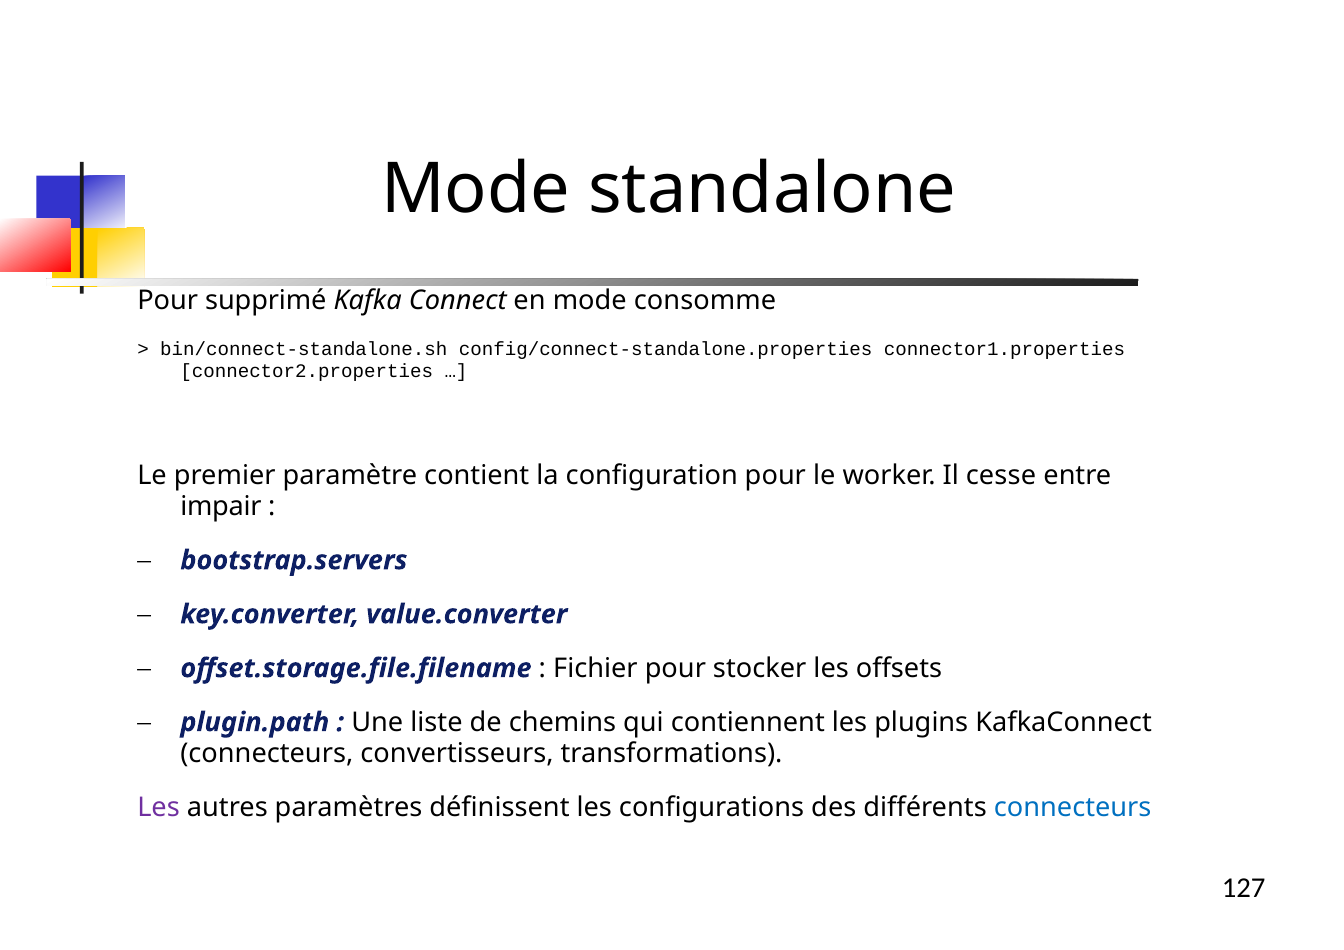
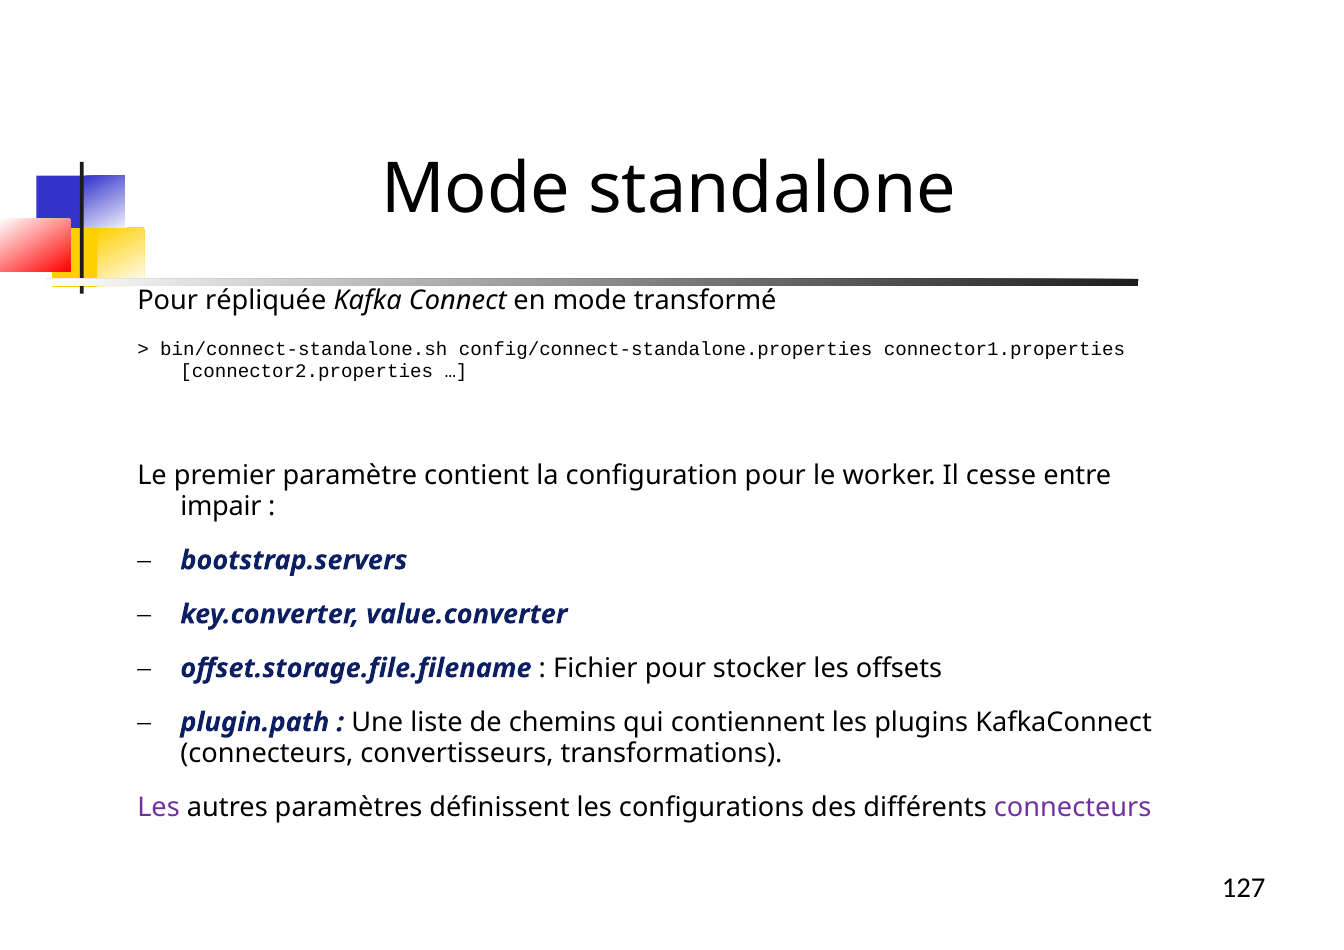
supprimé: supprimé -> répliquée
consomme: consomme -> transformé
connecteurs at (1073, 808) colour: blue -> purple
